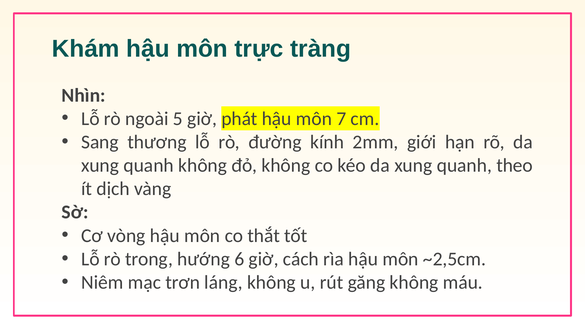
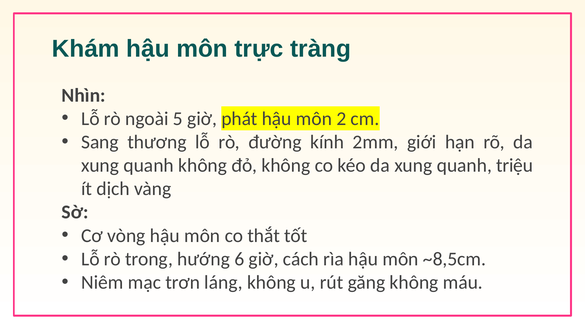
7: 7 -> 2
theo: theo -> triệu
~2,5cm: ~2,5cm -> ~8,5cm
